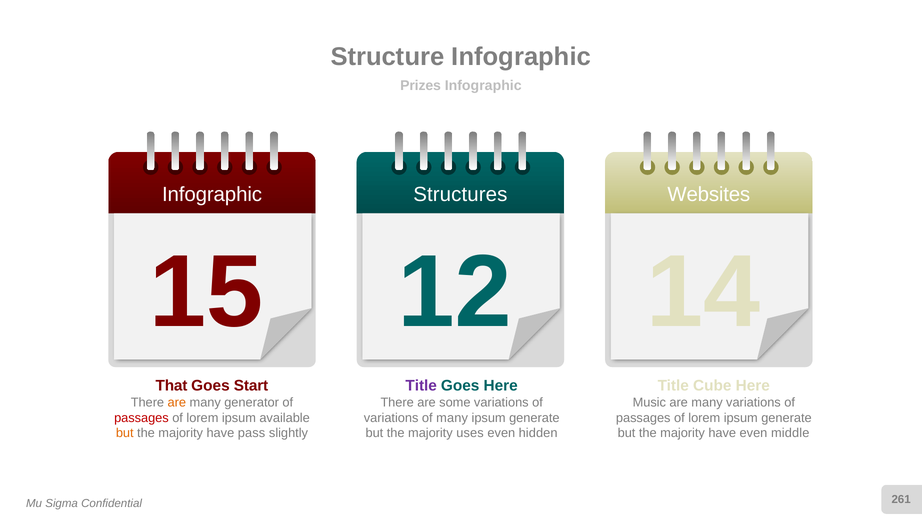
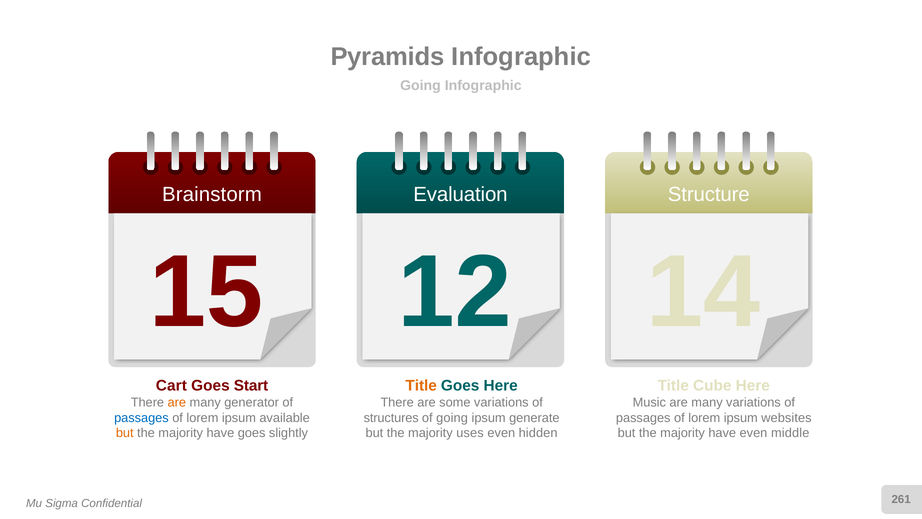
Structure: Structure -> Pyramids
Prizes at (421, 86): Prizes -> Going
Infographic at (212, 194): Infographic -> Brainstorm
Structures: Structures -> Evaluation
Websites: Websites -> Structure
That: That -> Cart
Title at (421, 385) colour: purple -> orange
passages at (141, 418) colour: red -> blue
variations at (391, 418): variations -> structures
of many: many -> going
lorem ipsum generate: generate -> websites
have pass: pass -> goes
